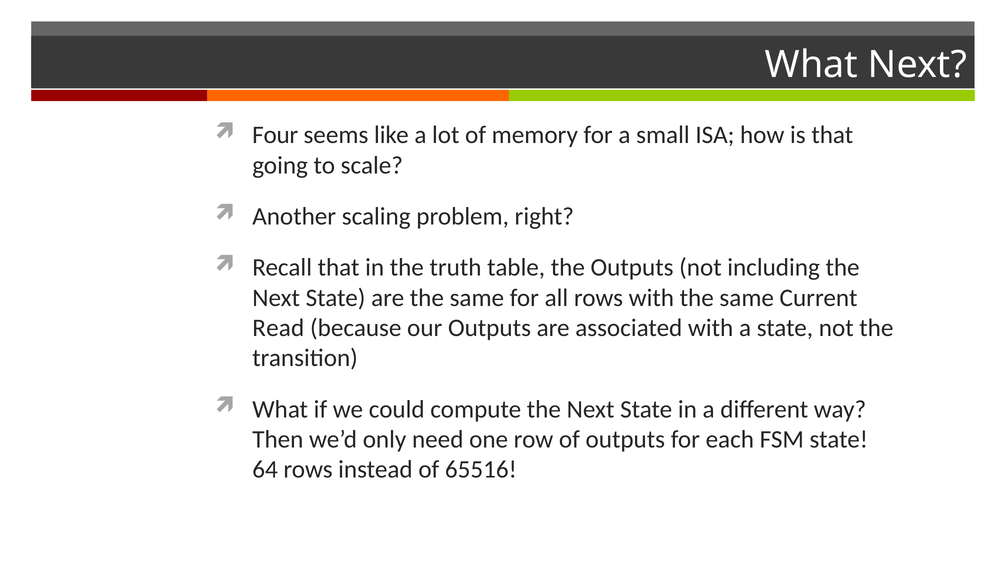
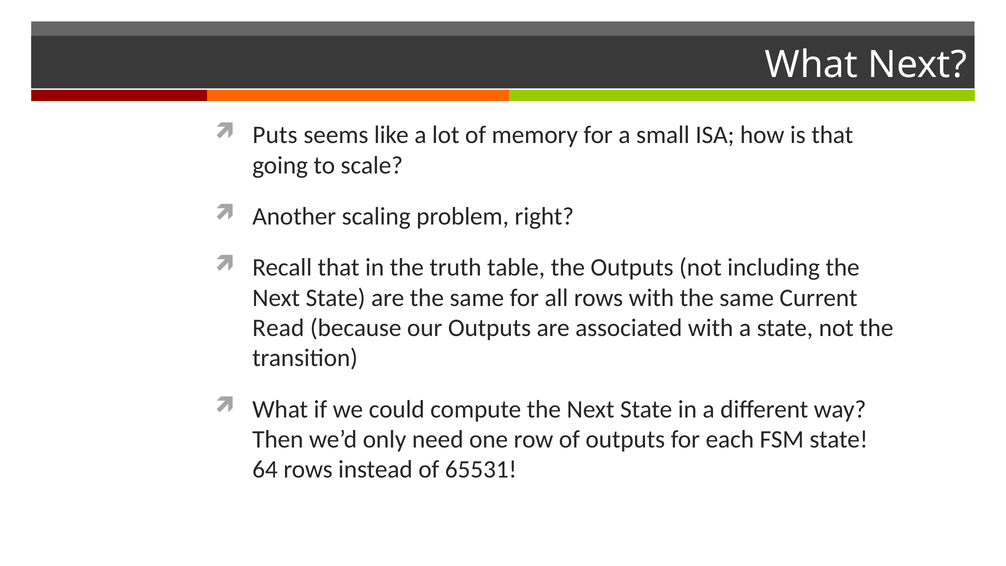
Four: Four -> Puts
65516: 65516 -> 65531
